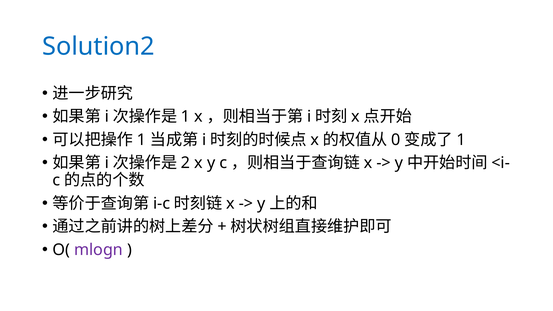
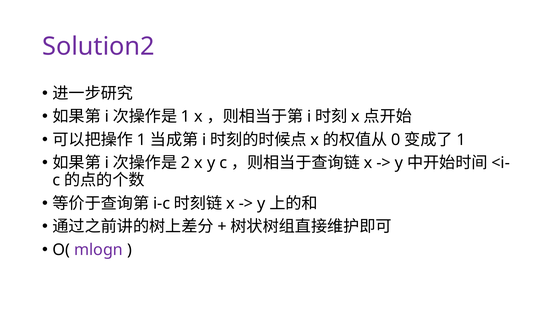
Solution2 colour: blue -> purple
